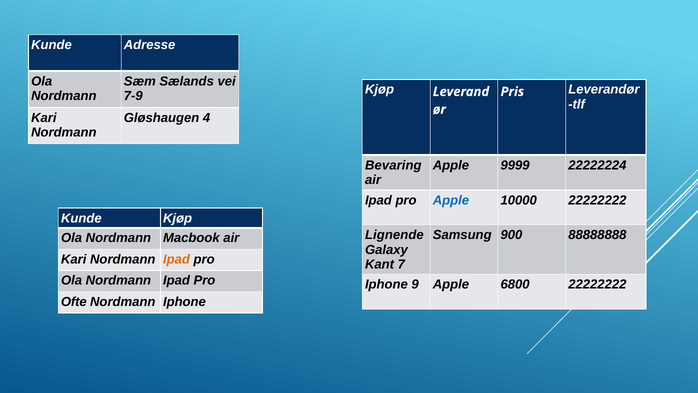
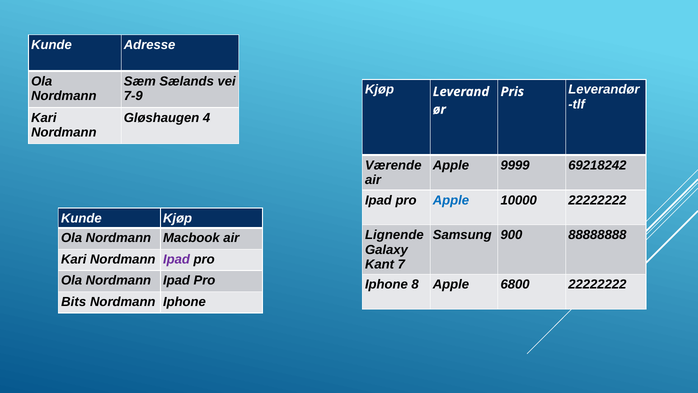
Bevaring: Bevaring -> Værende
22222224: 22222224 -> 69218242
Ipad at (176, 259) colour: orange -> purple
9: 9 -> 8
Ofte: Ofte -> Bits
